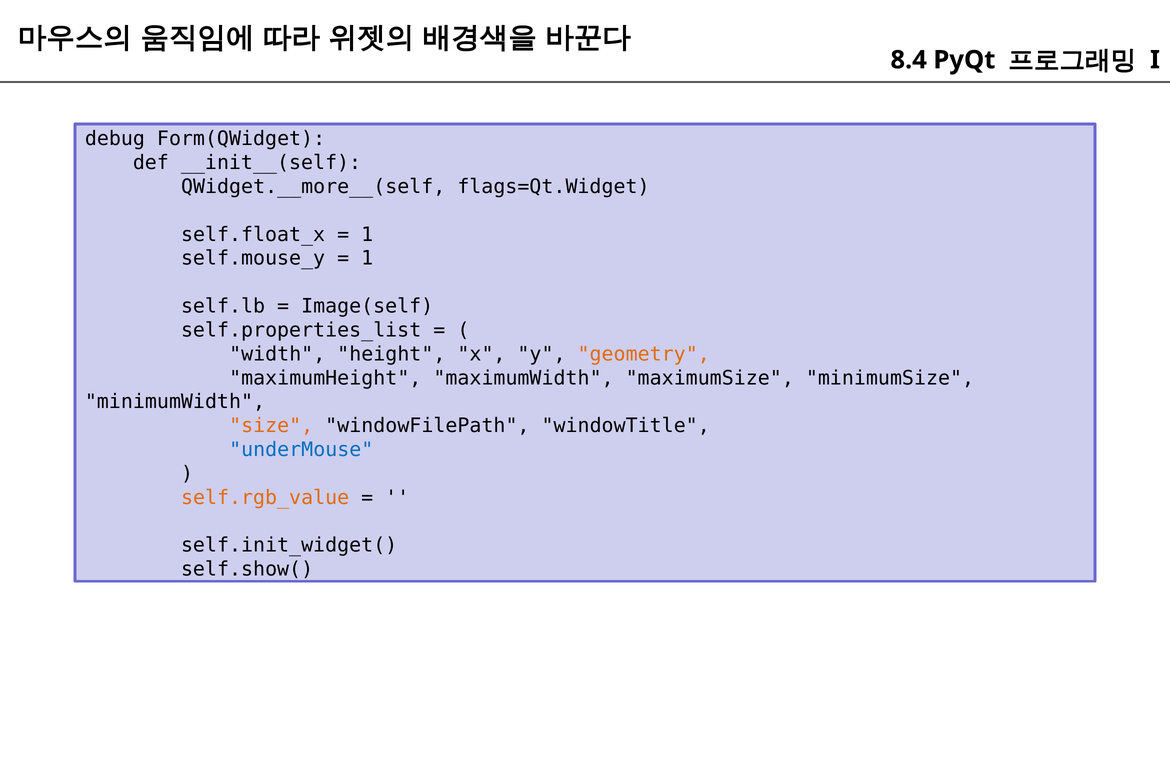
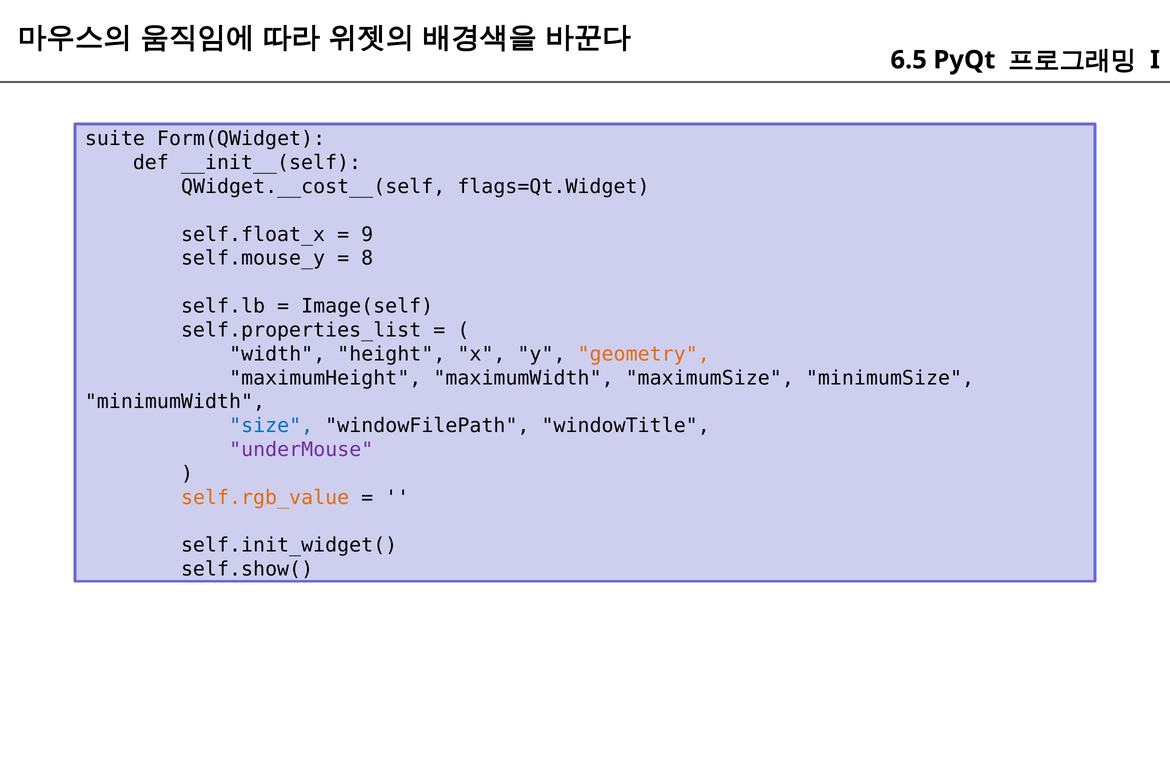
8.4: 8.4 -> 6.5
debug: debug -> suite
QWidget.__more__(self: QWidget.__more__(self -> QWidget.__cost__(self
1 at (367, 235): 1 -> 9
1 at (367, 259): 1 -> 8
size colour: orange -> blue
underMouse colour: blue -> purple
